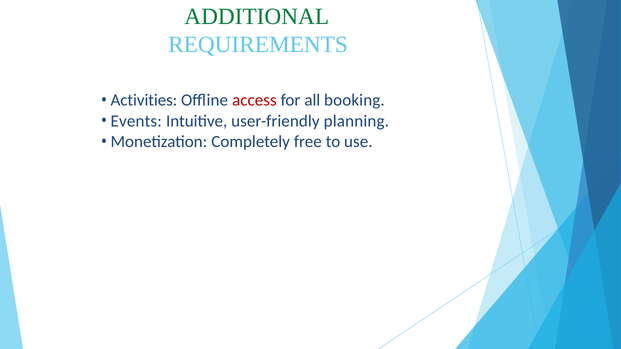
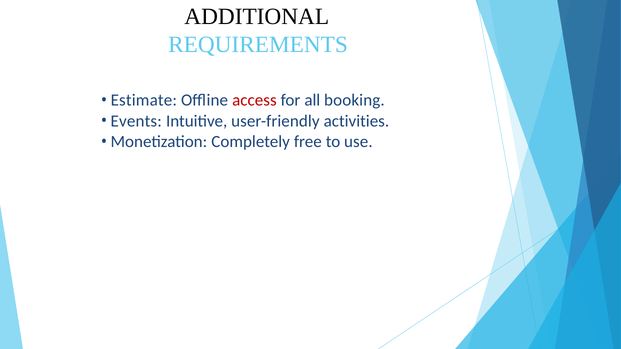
ADDITIONAL colour: green -> black
Activities: Activities -> Estimate
planning: planning -> activities
